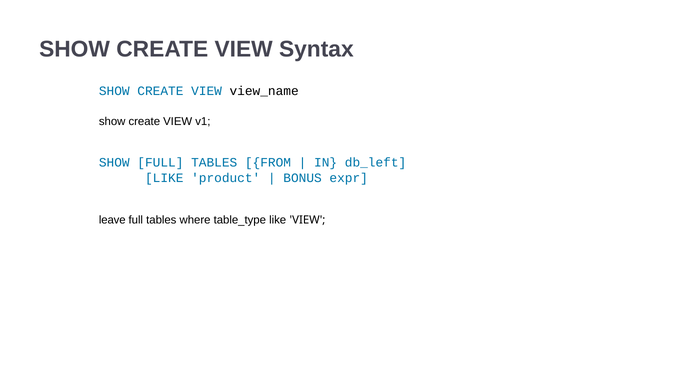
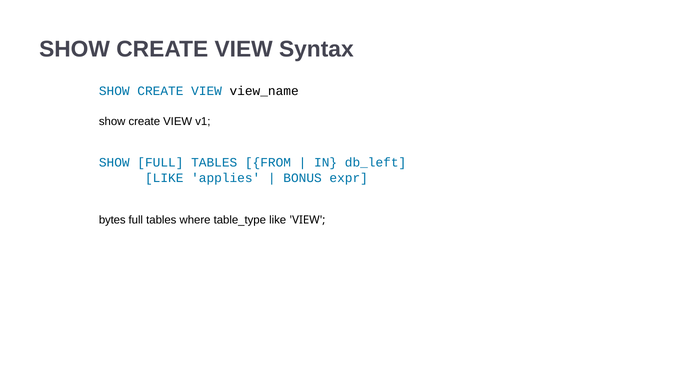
product: product -> applies
leave: leave -> bytes
